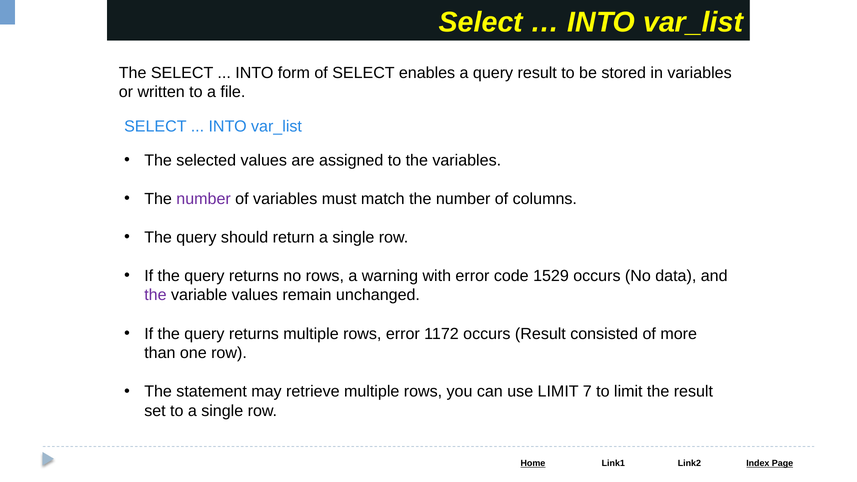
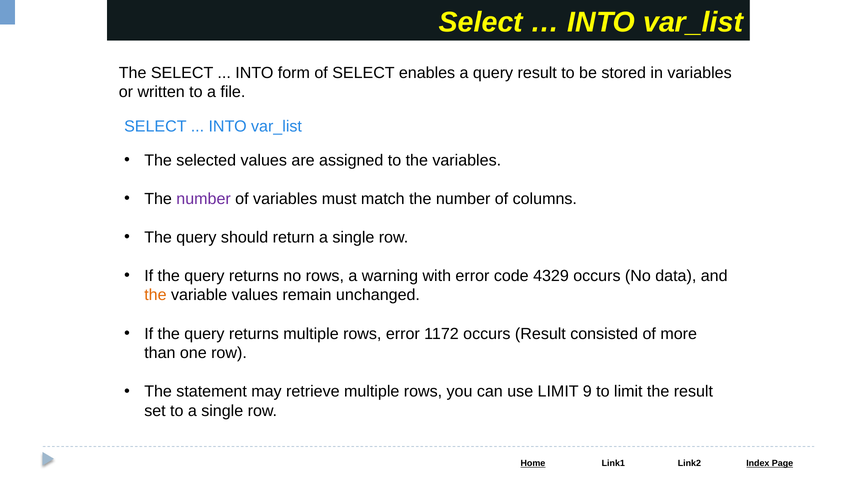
1529: 1529 -> 4329
the at (155, 295) colour: purple -> orange
7: 7 -> 9
